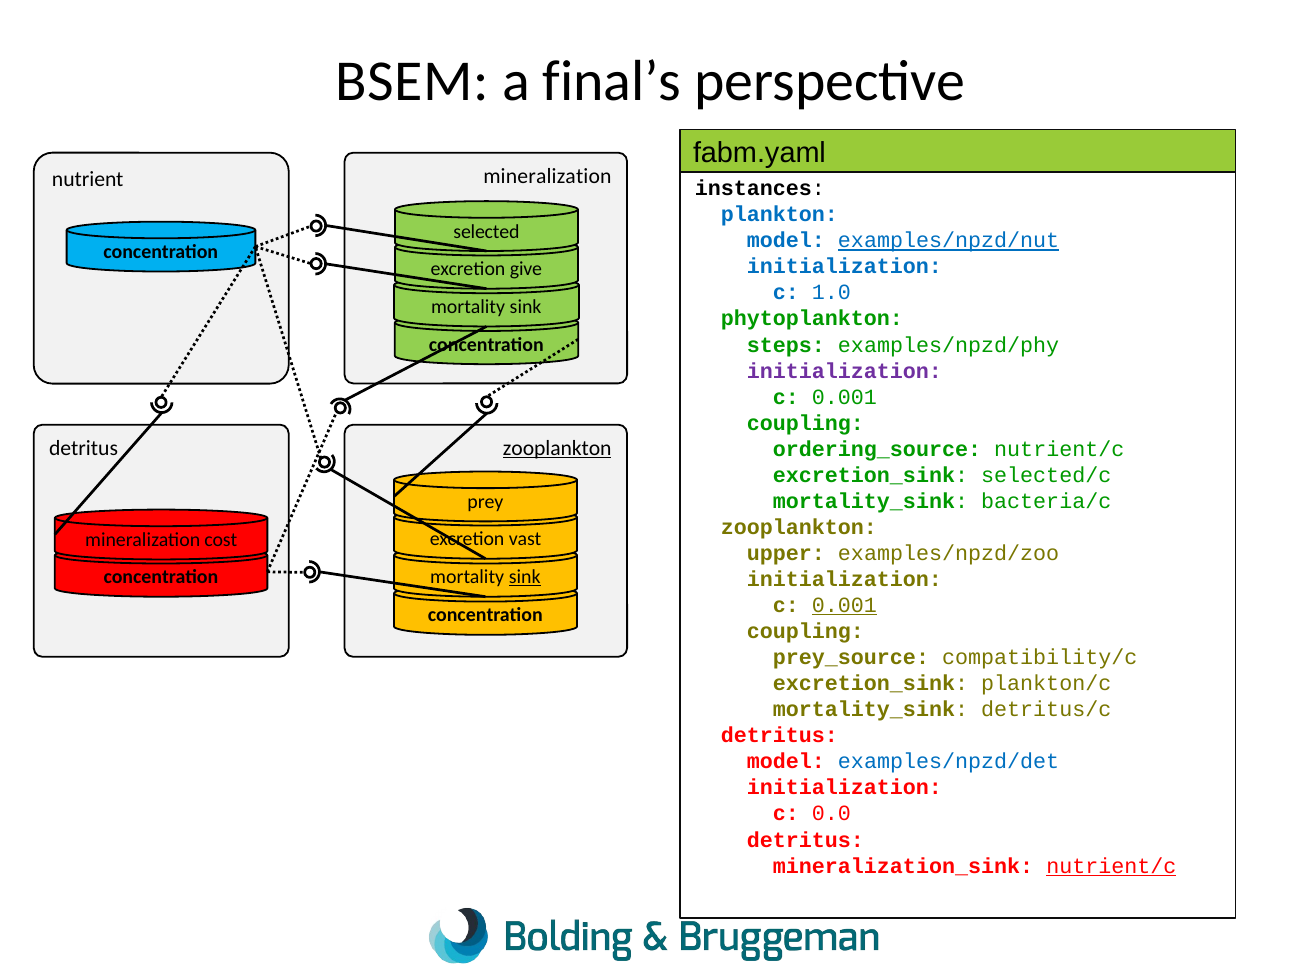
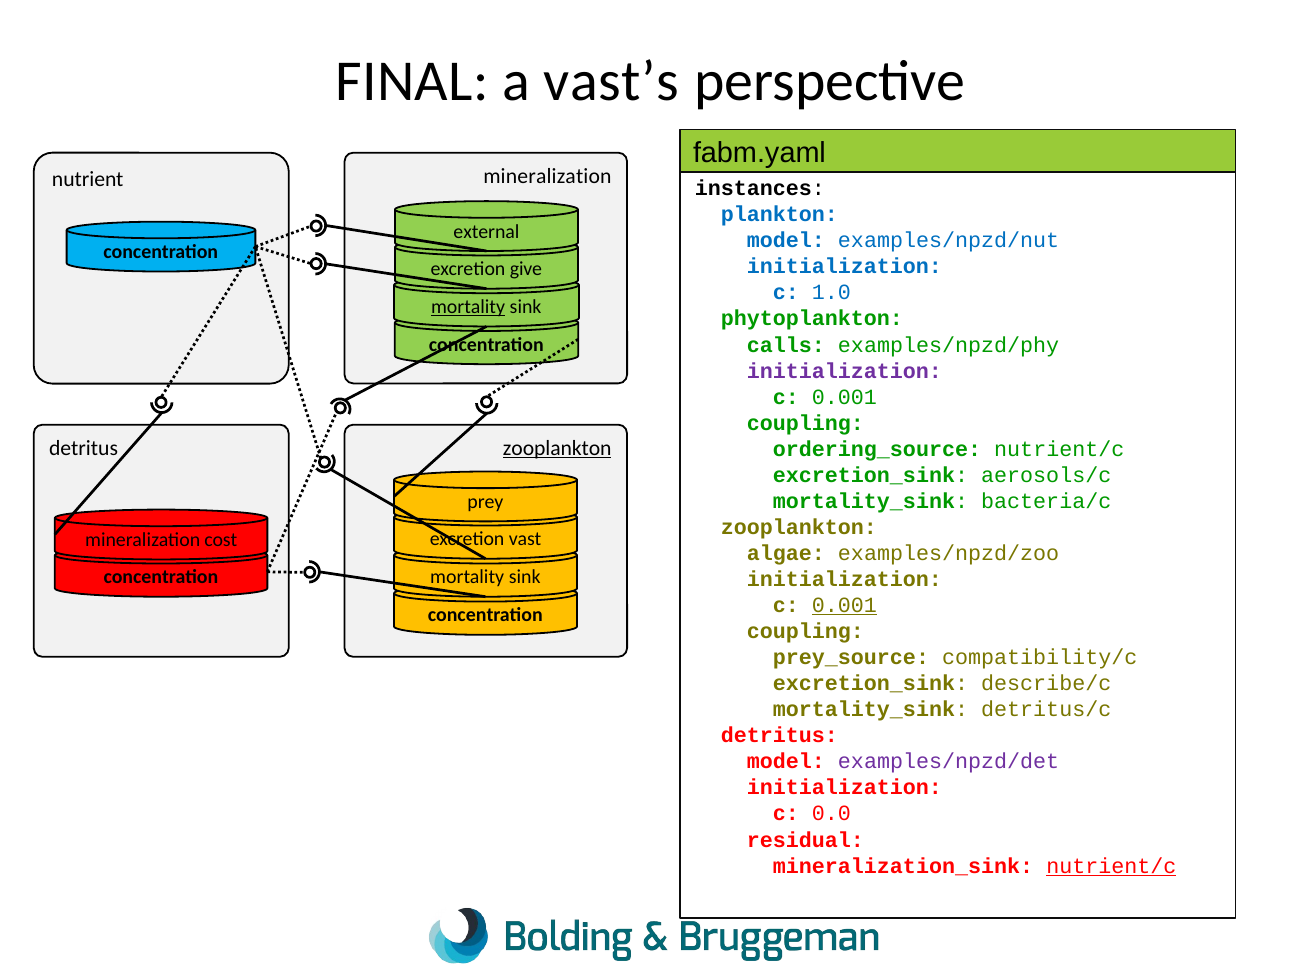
BSEM: BSEM -> FINAL
final’s: final’s -> vast’s
selected: selected -> external
examples/npzd/nut underline: present -> none
mortality at (468, 307) underline: none -> present
steps: steps -> calls
selected/c: selected/c -> aerosols/c
upper: upper -> algae
sink at (525, 577) underline: present -> none
plankton/c: plankton/c -> describe/c
examples/npzd/det colour: blue -> purple
detritus at (805, 839): detritus -> residual
